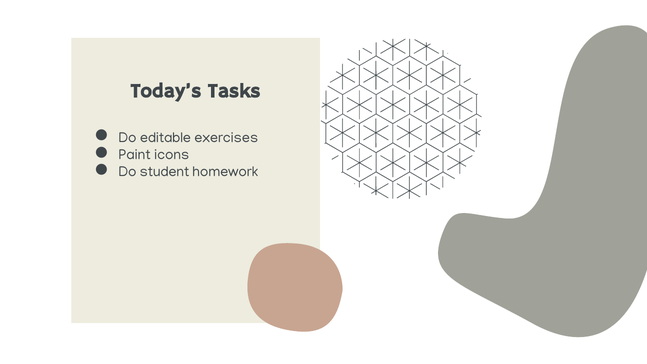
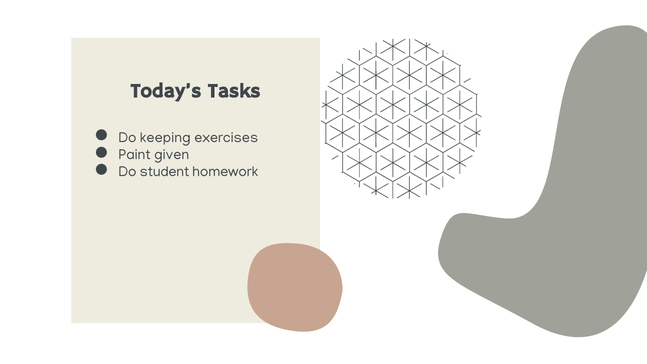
editable: editable -> keeping
icons: icons -> given
